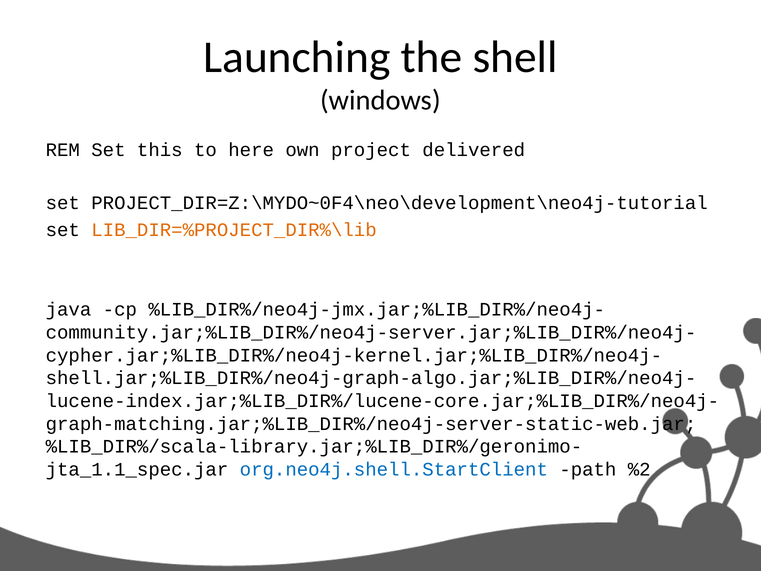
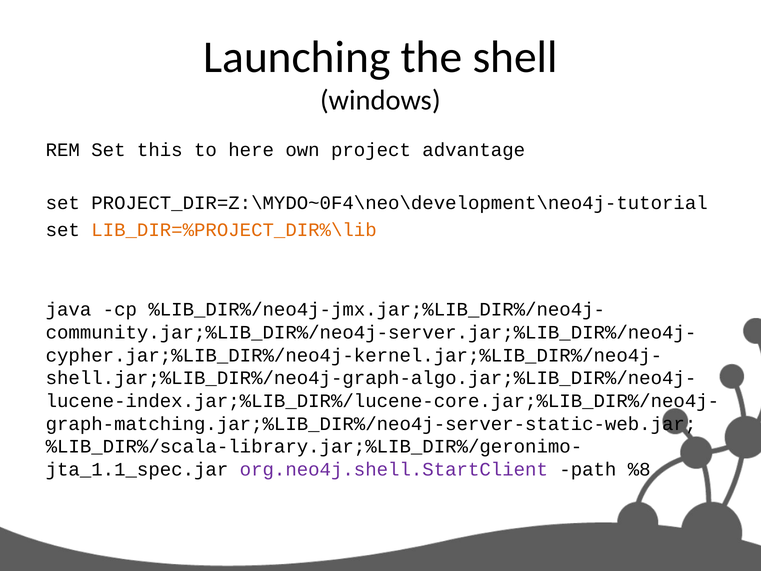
delivered: delivered -> advantage
org.neo4j.shell.StartClient colour: blue -> purple
%2: %2 -> %8
